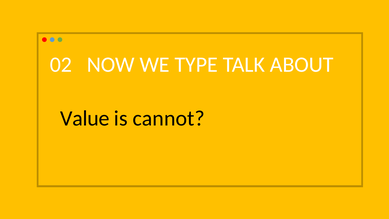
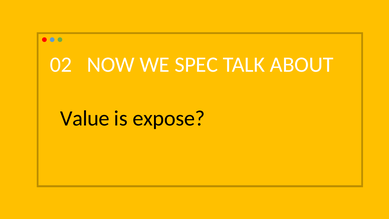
TYPE: TYPE -> SPEC
cannot: cannot -> expose
